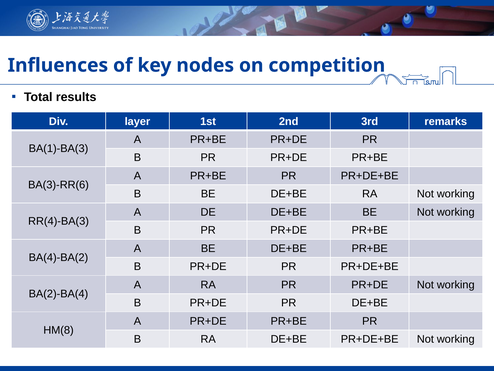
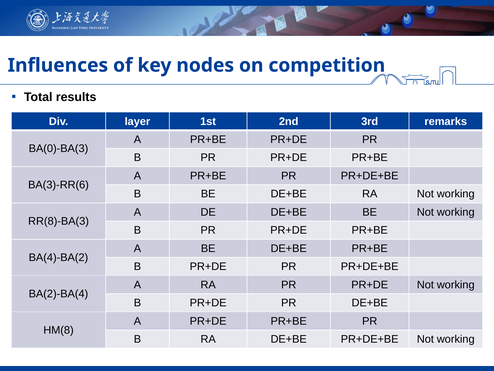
BA(1)-BA(3: BA(1)-BA(3 -> BA(0)-BA(3
RR(4)-BA(3: RR(4)-BA(3 -> RR(8)-BA(3
